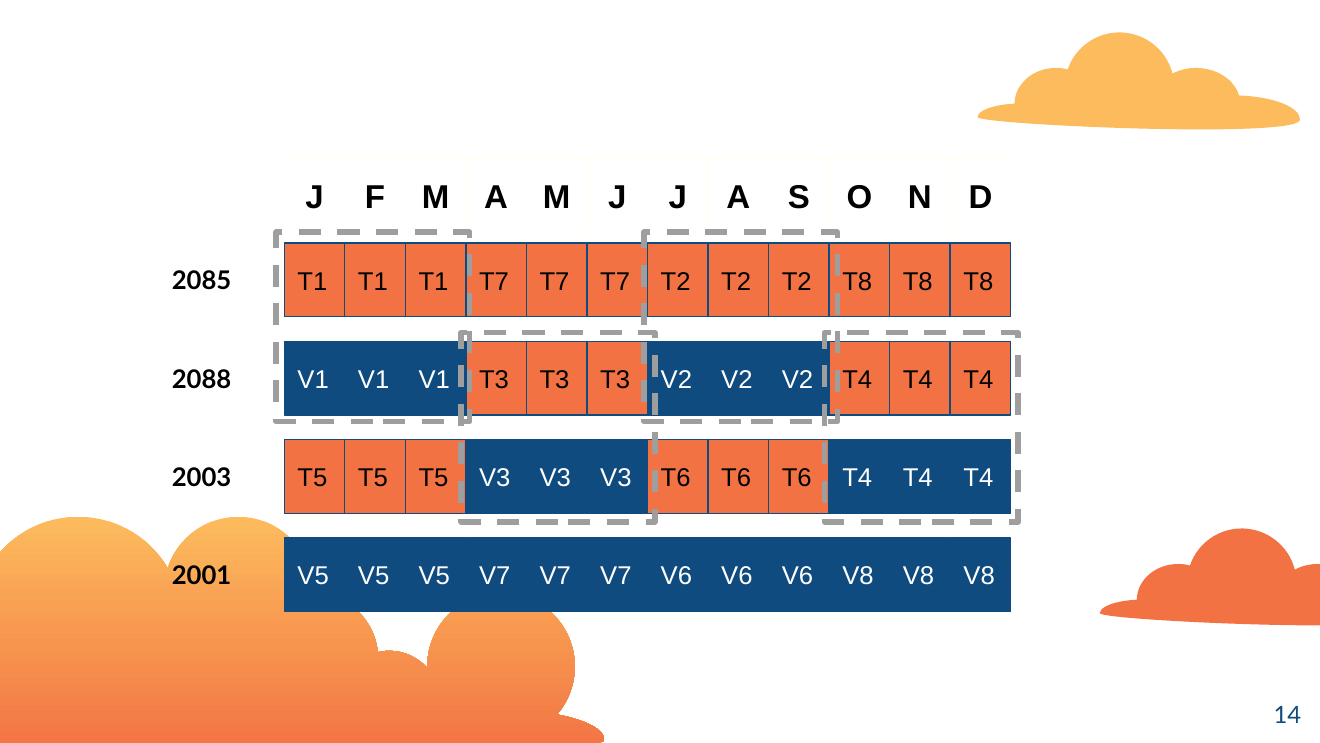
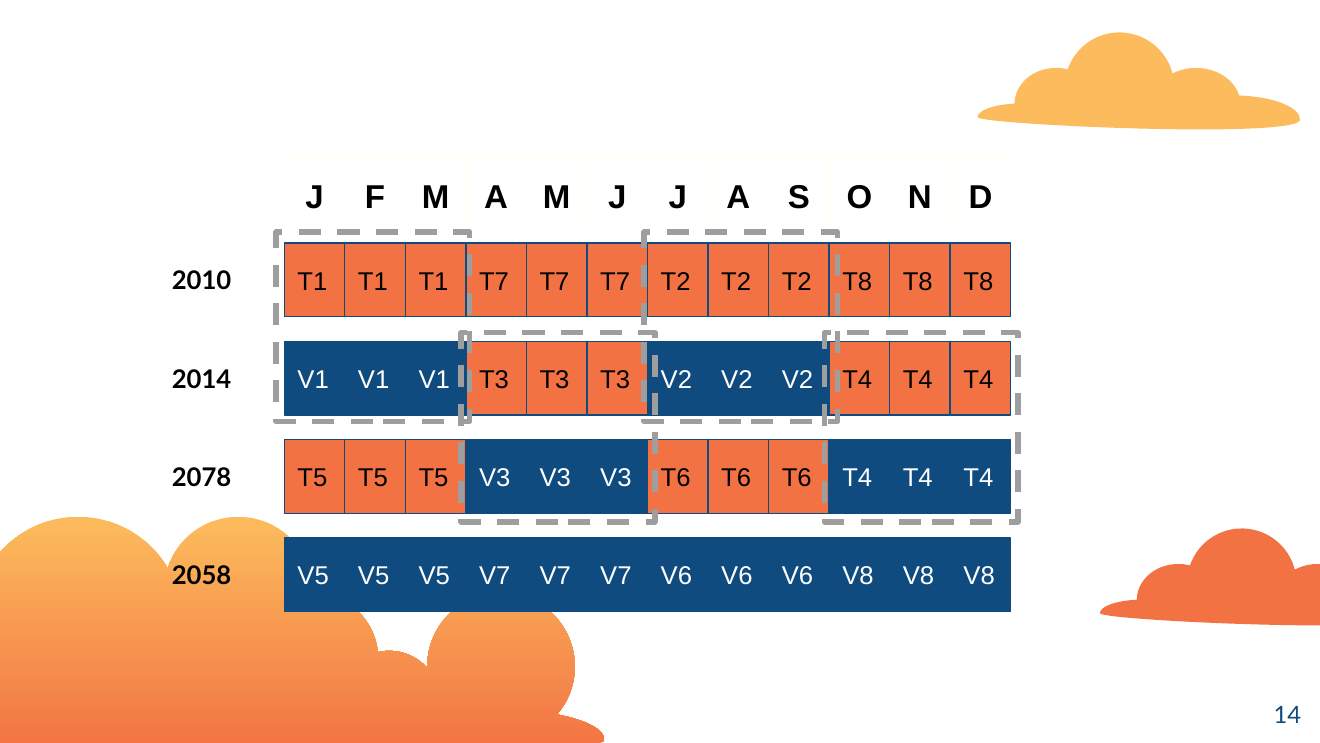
2085: 2085 -> 2010
2088: 2088 -> 2014
2003: 2003 -> 2078
2001: 2001 -> 2058
